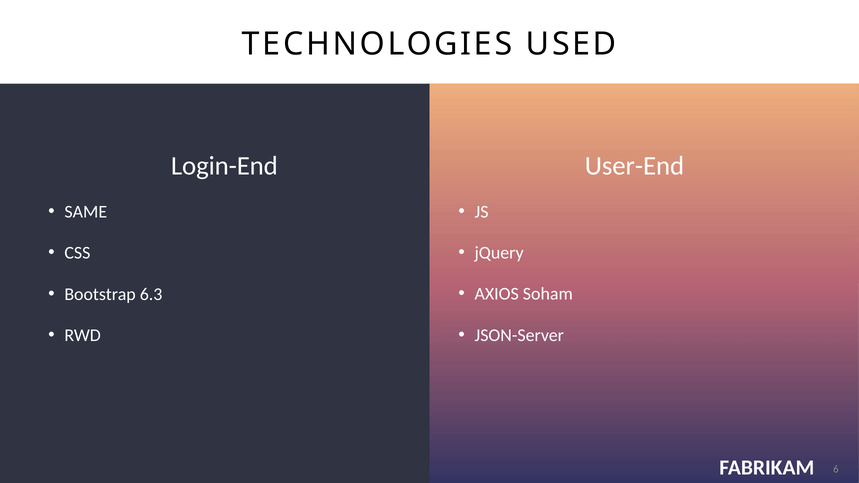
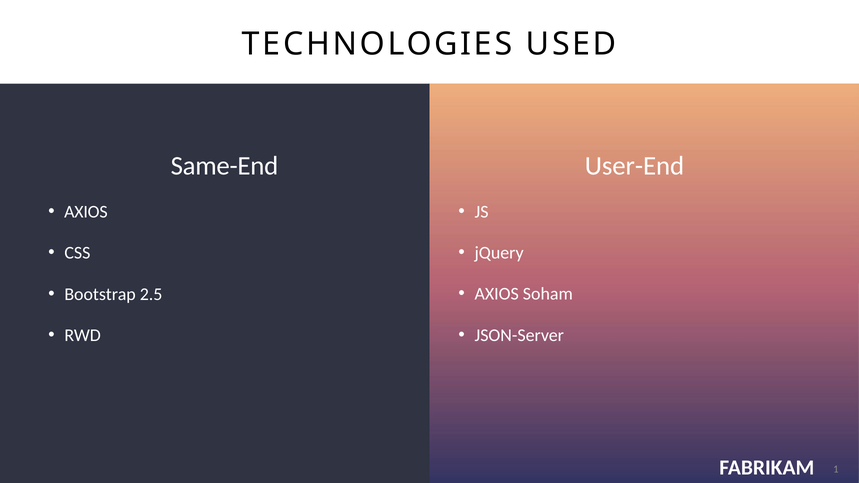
Login-End: Login-End -> Same-End
SAME at (86, 212): SAME -> AXIOS
6.3: 6.3 -> 2.5
6: 6 -> 1
